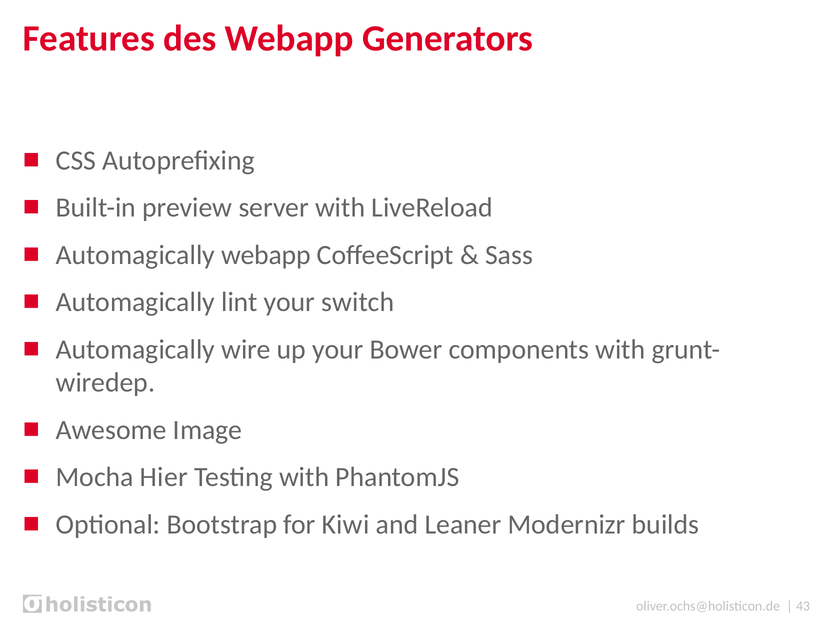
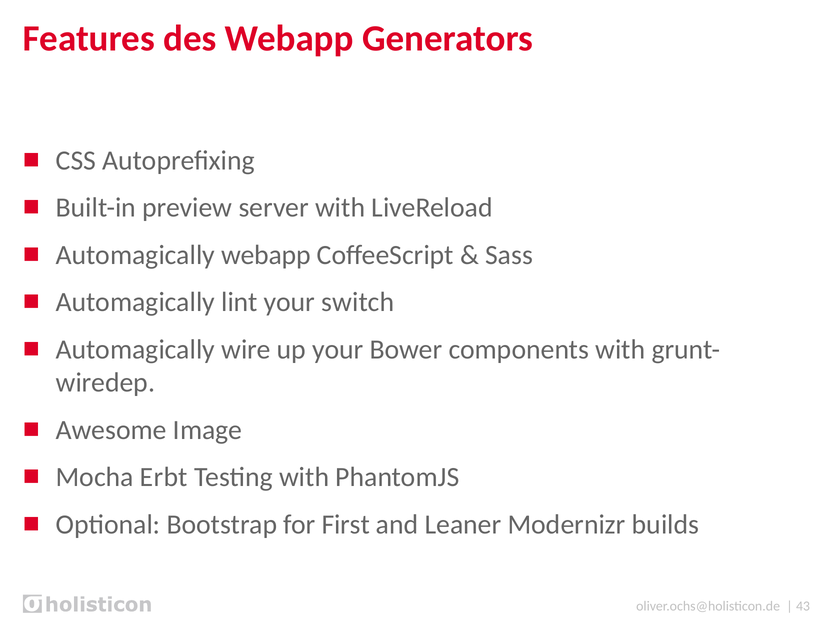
Hier: Hier -> Erbt
Kiwi: Kiwi -> First
